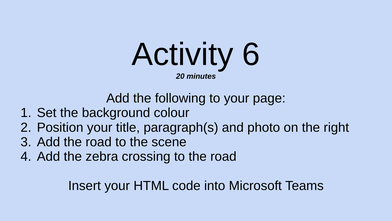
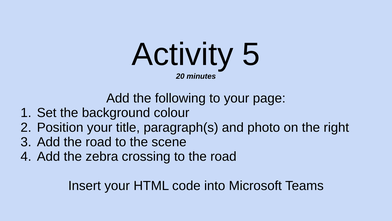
6: 6 -> 5
